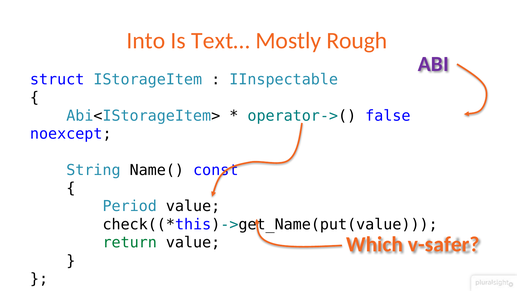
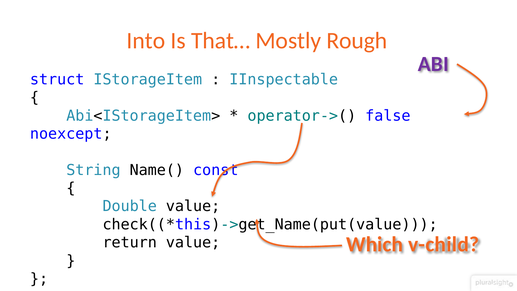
Text…: Text… -> That…
Period: Period -> Double
v-safer: v-safer -> v-child
return colour: green -> black
